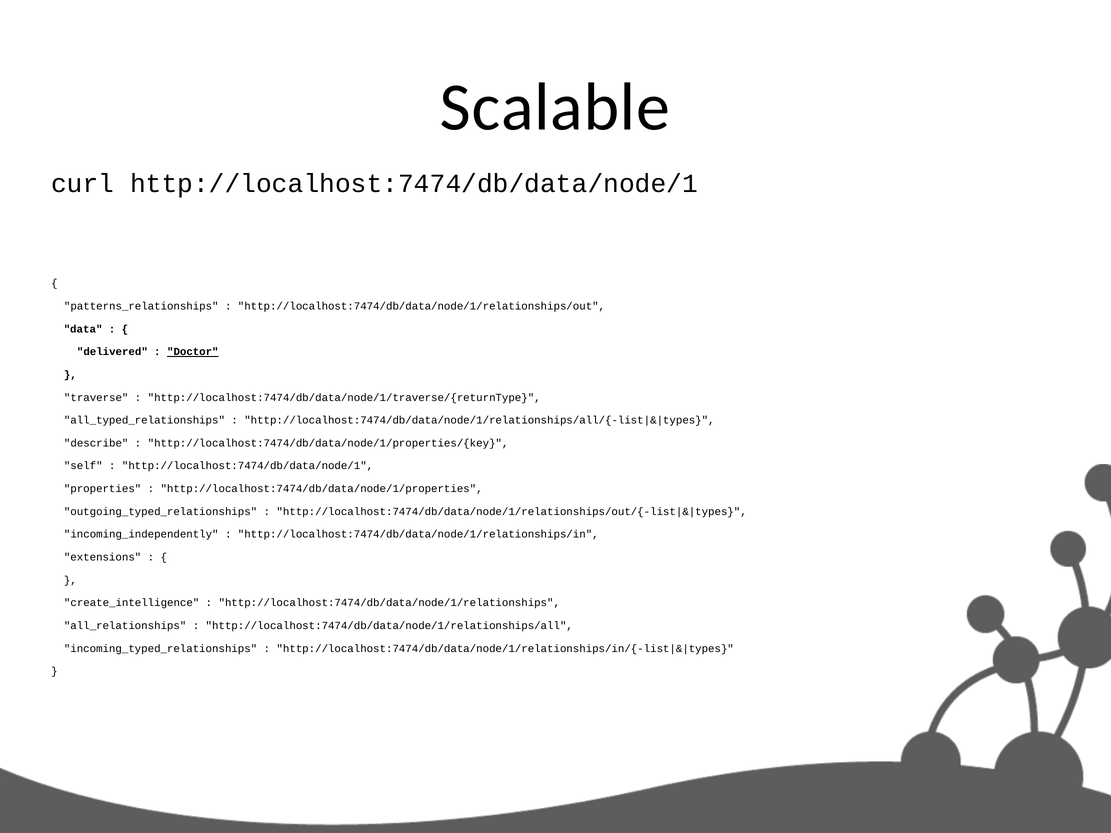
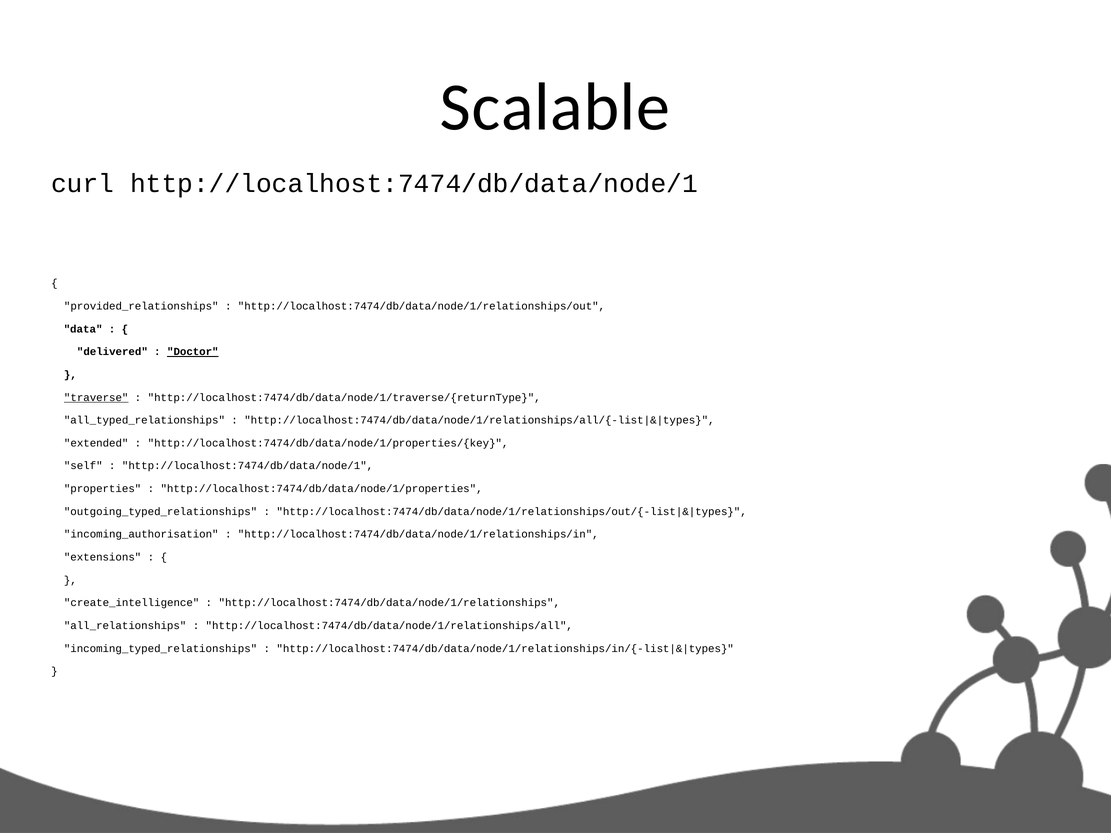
patterns_relationships: patterns_relationships -> provided_relationships
traverse underline: none -> present
describe: describe -> extended
incoming_independently: incoming_independently -> incoming_authorisation
